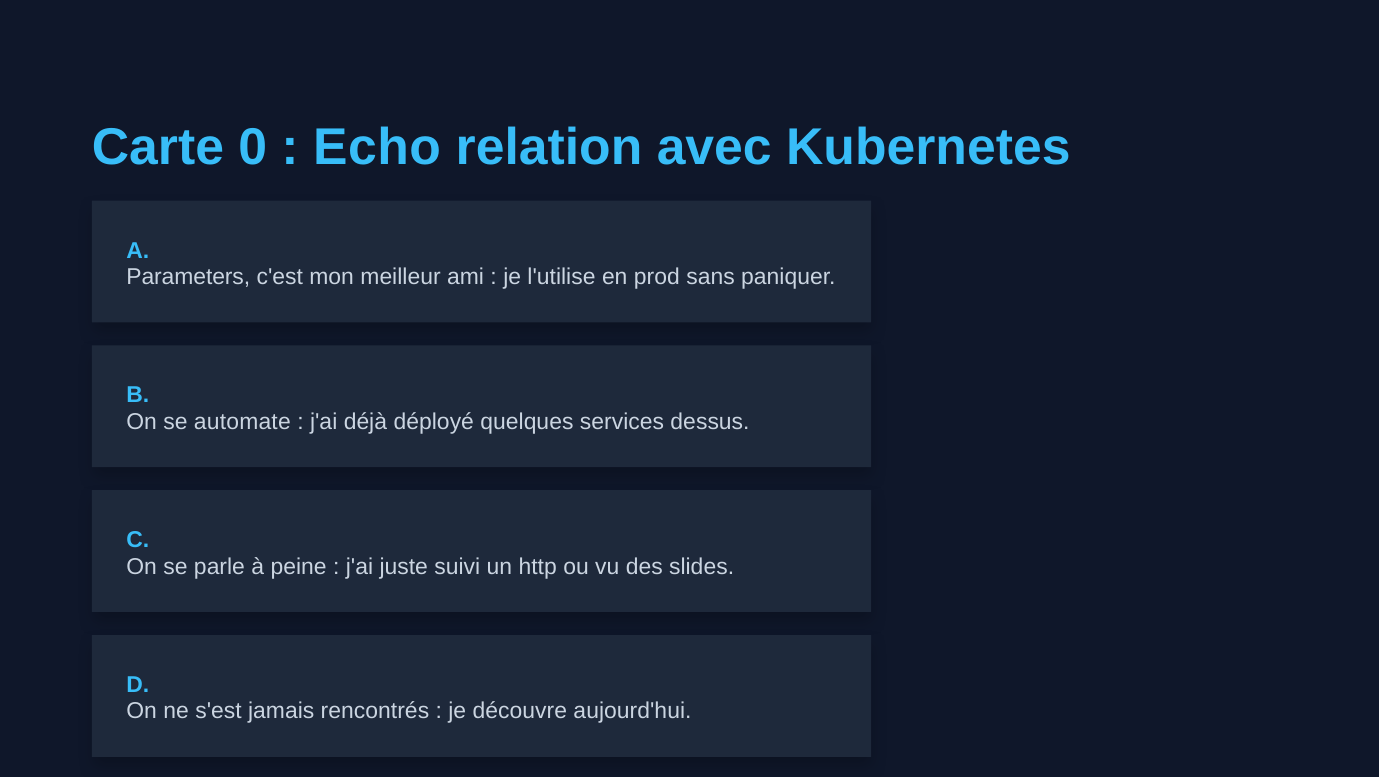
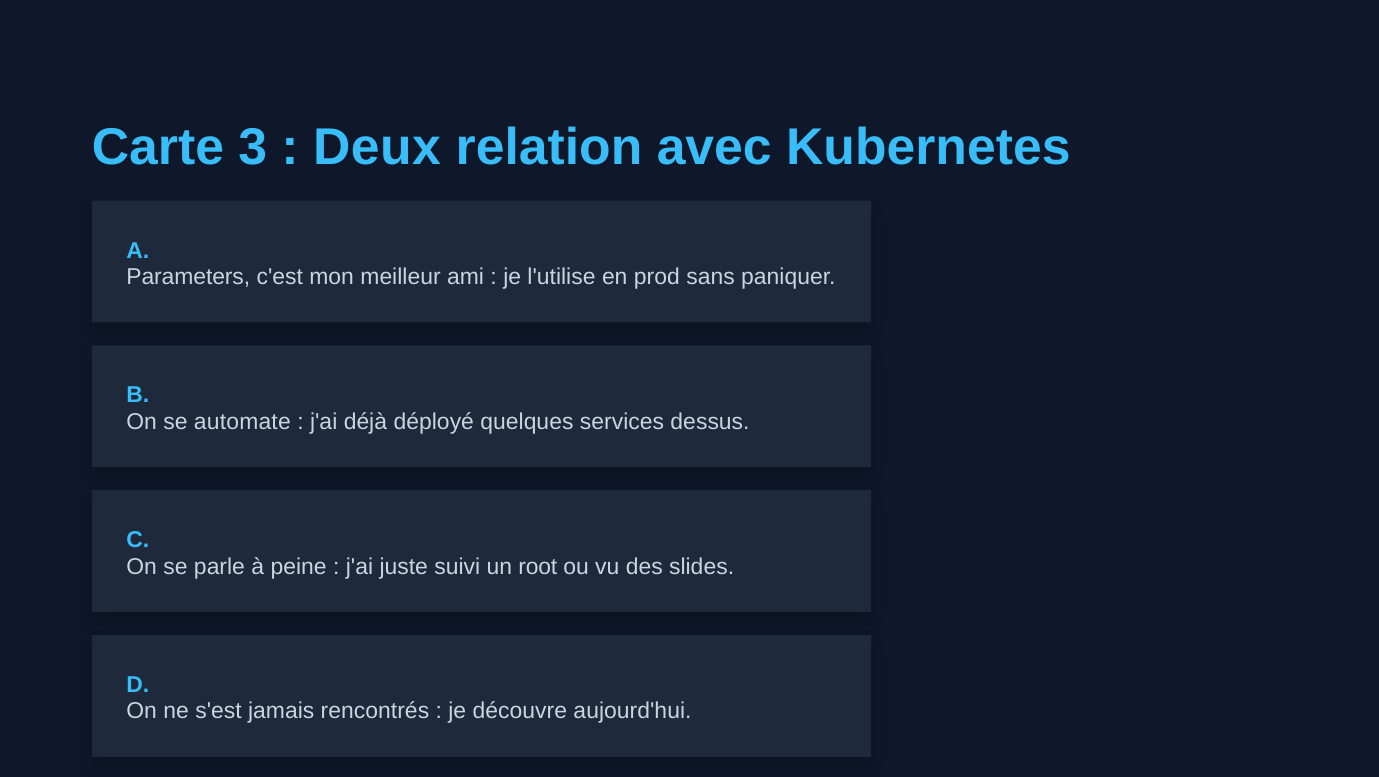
0: 0 -> 3
Echo: Echo -> Deux
http: http -> root
